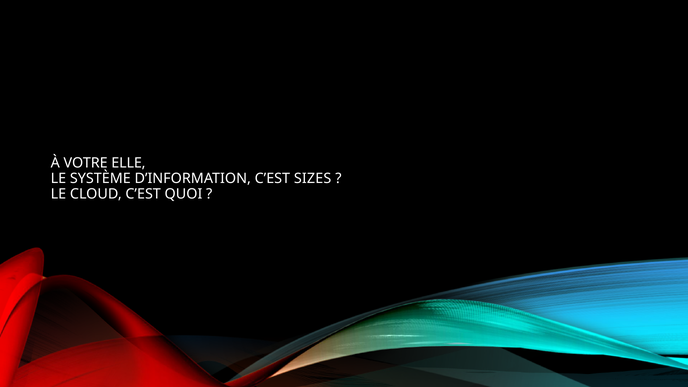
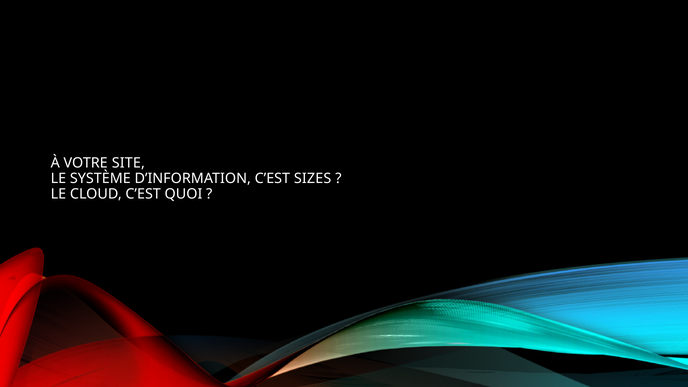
ELLE: ELLE -> SITE
